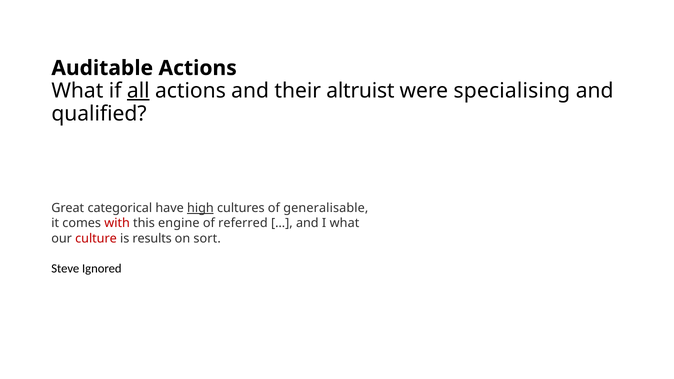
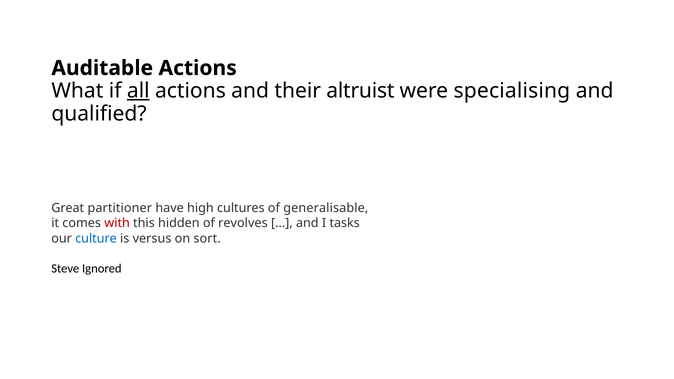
categorical: categorical -> partitioner
high underline: present -> none
engine: engine -> hidden
referred: referred -> revolves
I what: what -> tasks
culture colour: red -> blue
results: results -> versus
